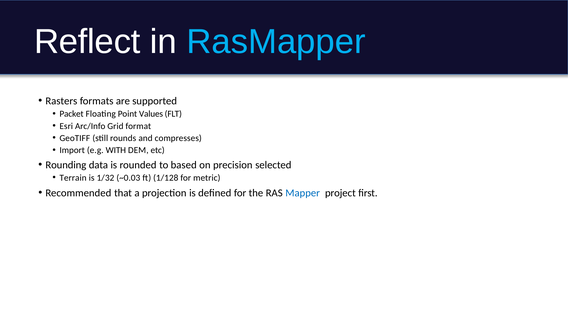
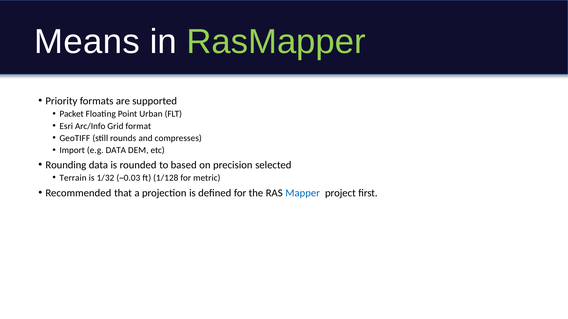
Reflect: Reflect -> Means
RasMapper colour: light blue -> light green
Rasters: Rasters -> Priority
Values: Values -> Urban
e.g WITH: WITH -> DATA
